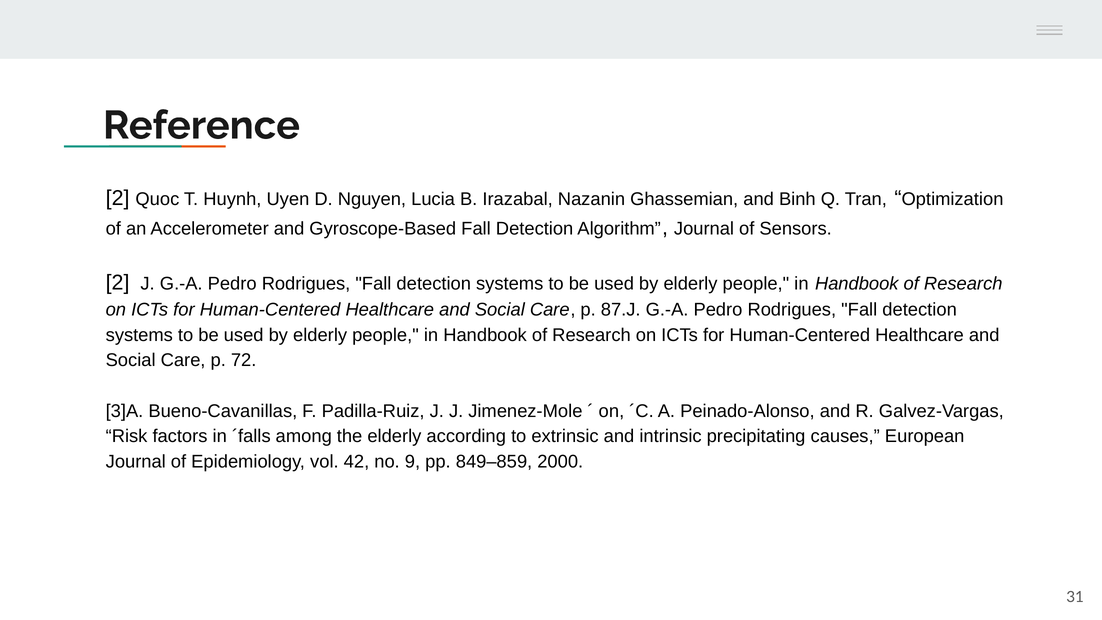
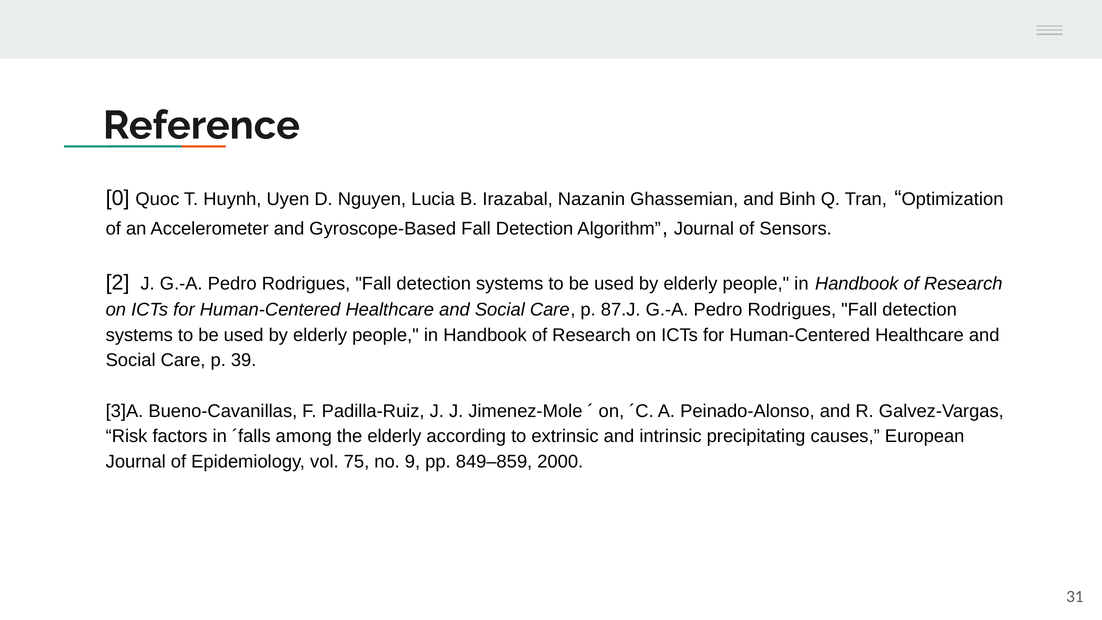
2 at (118, 198): 2 -> 0
72: 72 -> 39
42: 42 -> 75
